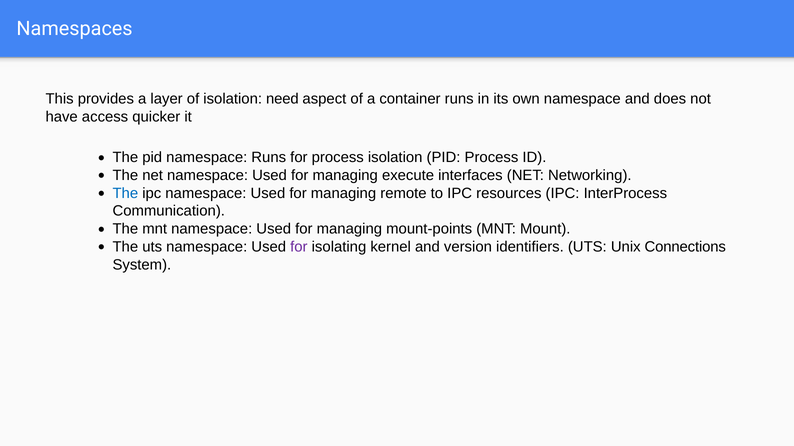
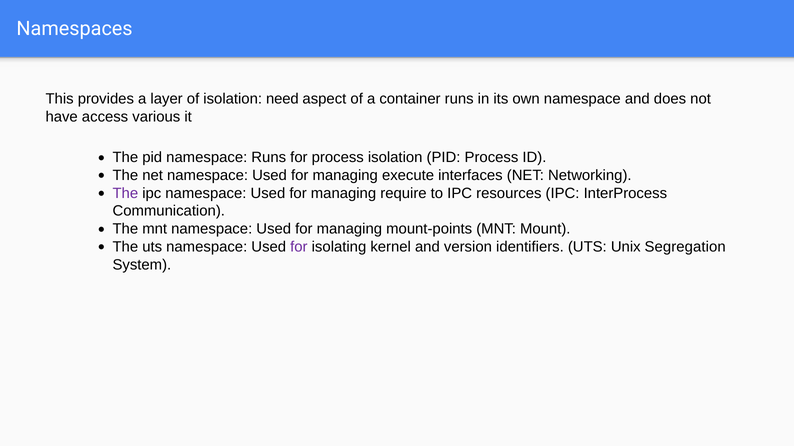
quicker: quicker -> various
The at (125, 194) colour: blue -> purple
remote: remote -> require
Connections: Connections -> Segregation
